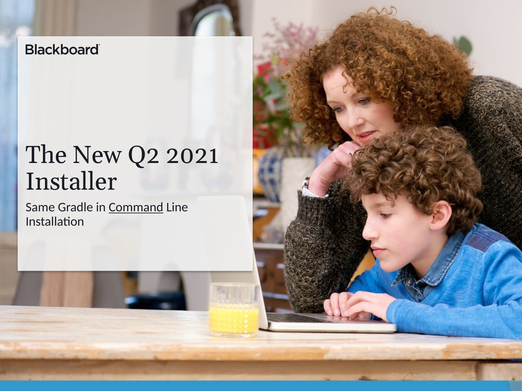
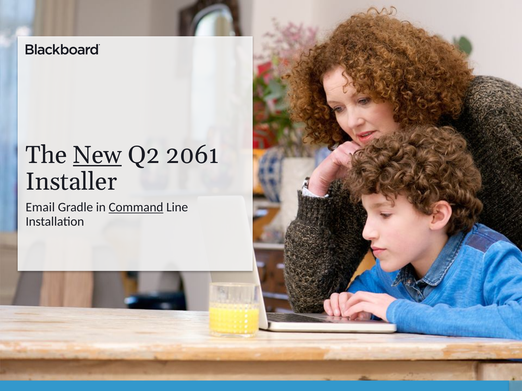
New underline: none -> present
2021: 2021 -> 2061
Same: Same -> Email
